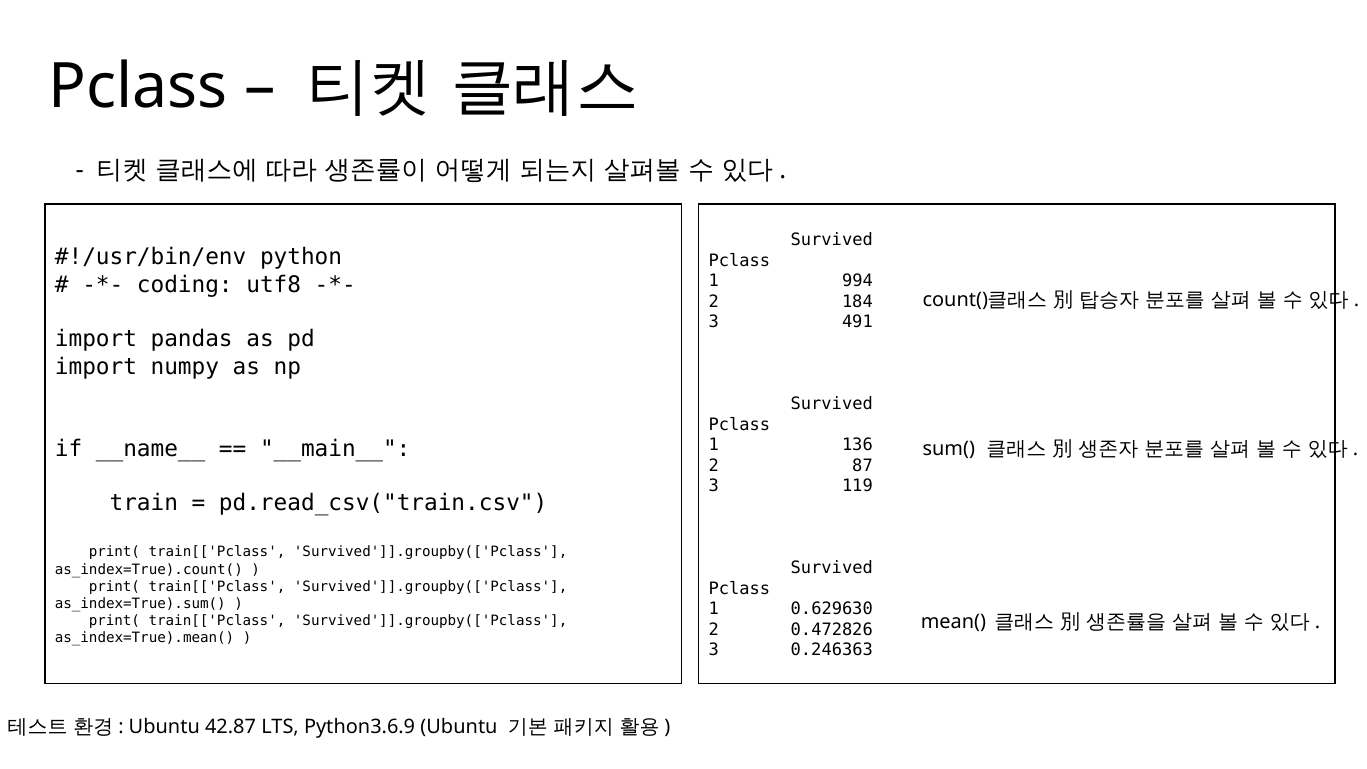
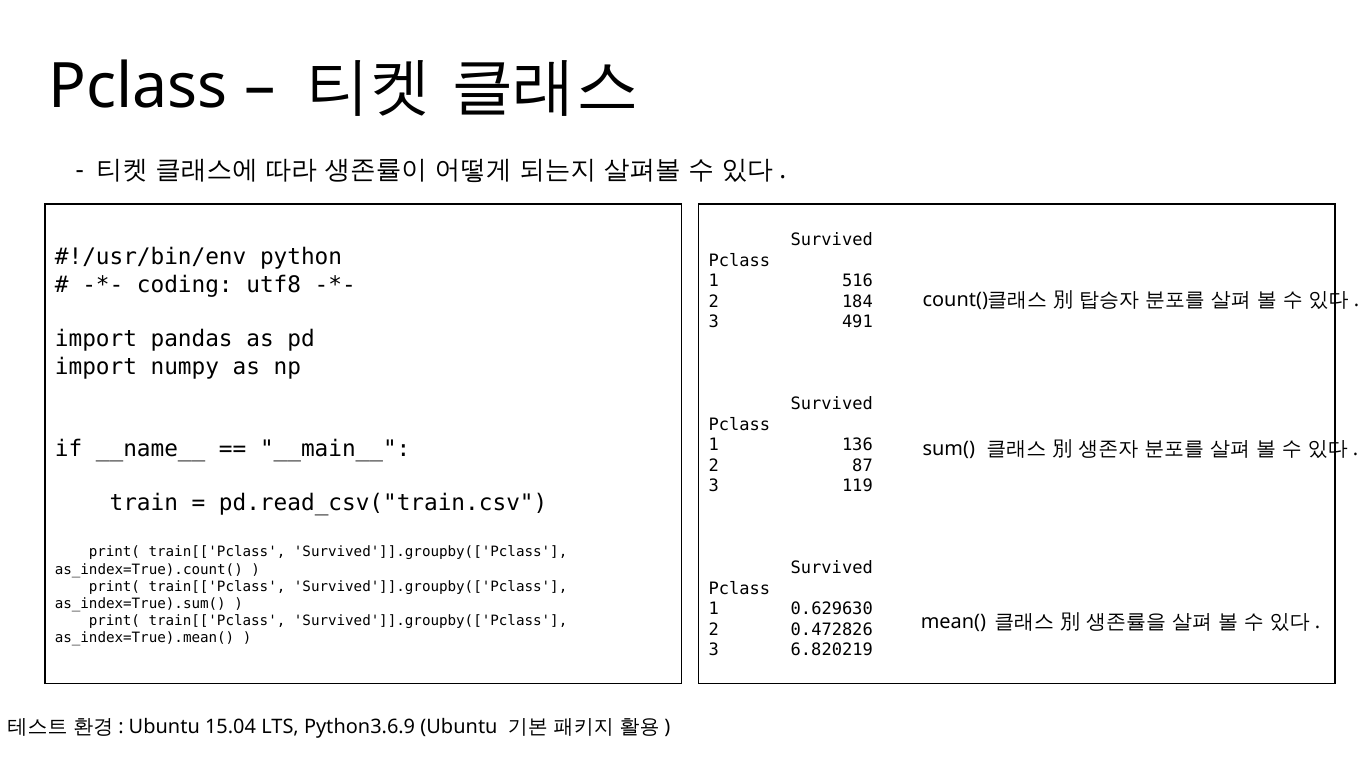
994: 994 -> 516
0.246363: 0.246363 -> 6.820219
42.87: 42.87 -> 15.04
